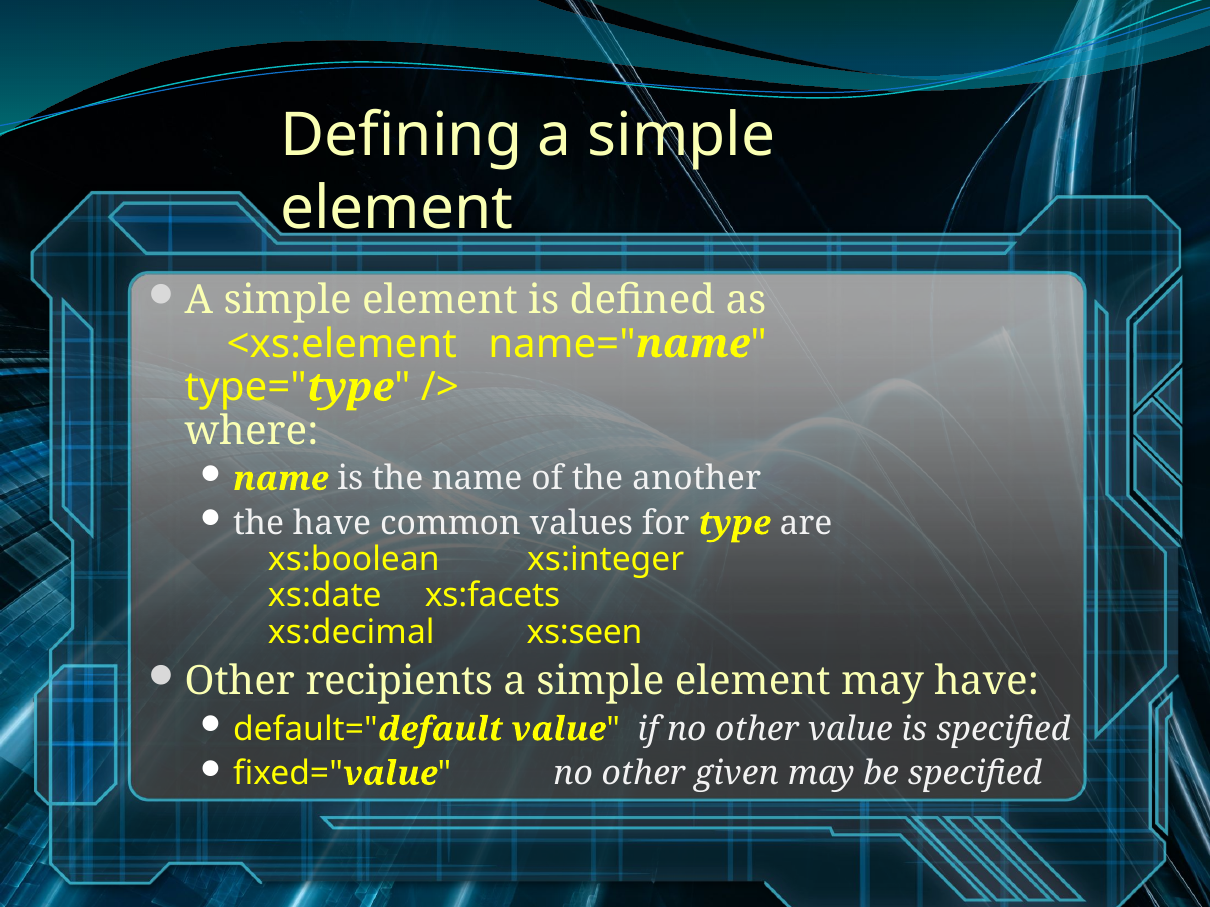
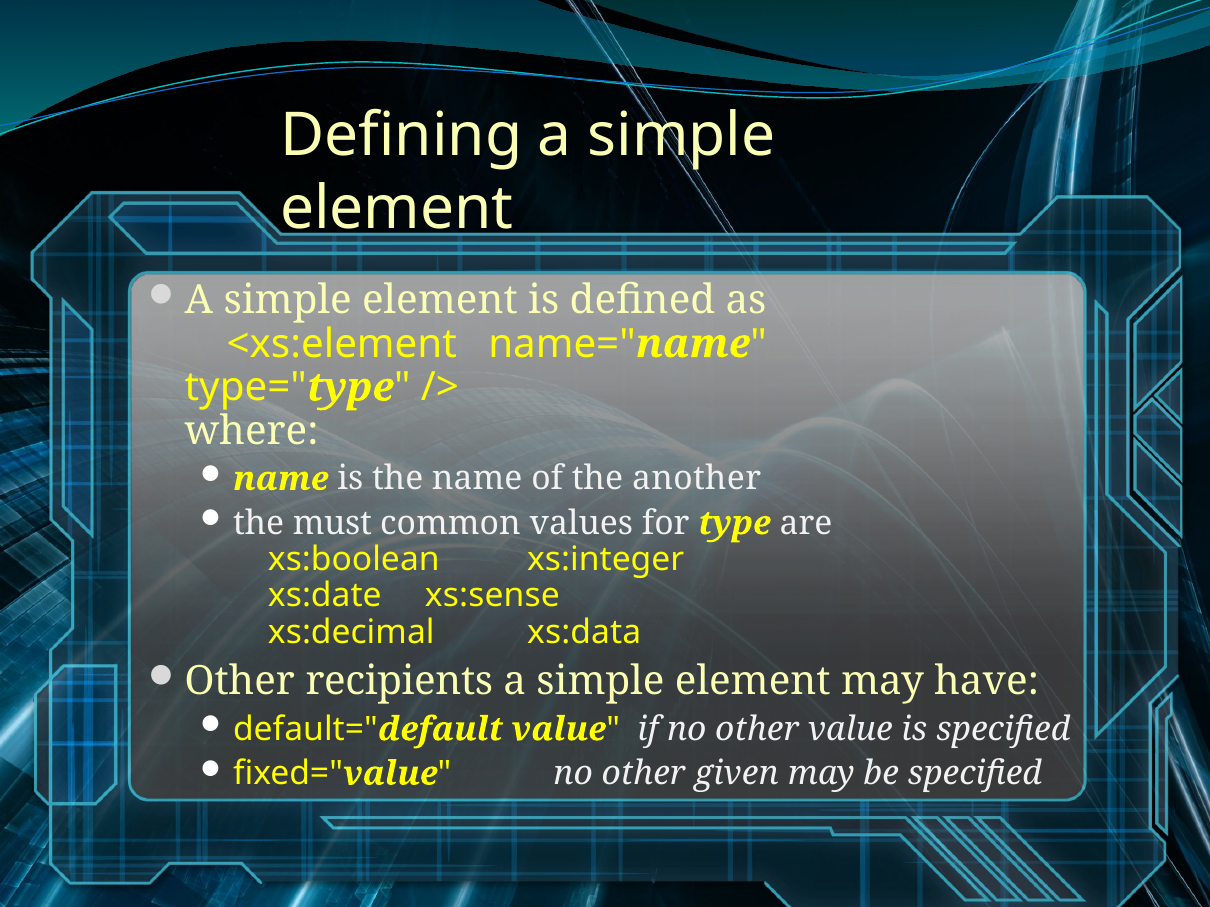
the have: have -> must
xs:facets: xs:facets -> xs:sense
xs:seen: xs:seen -> xs:data
